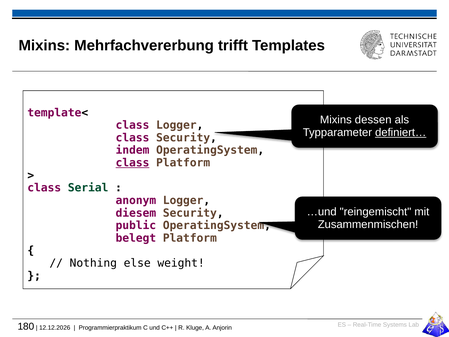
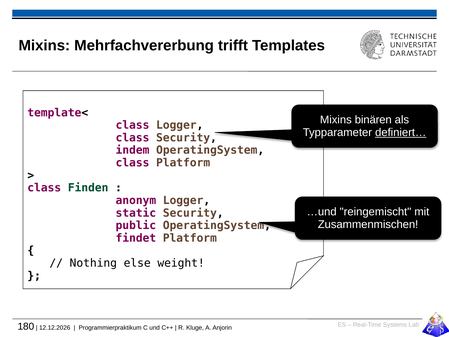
dessen: dessen -> binären
class at (133, 163) underline: present -> none
Serial: Serial -> Finden
diesem: diesem -> static
belegt: belegt -> findet
